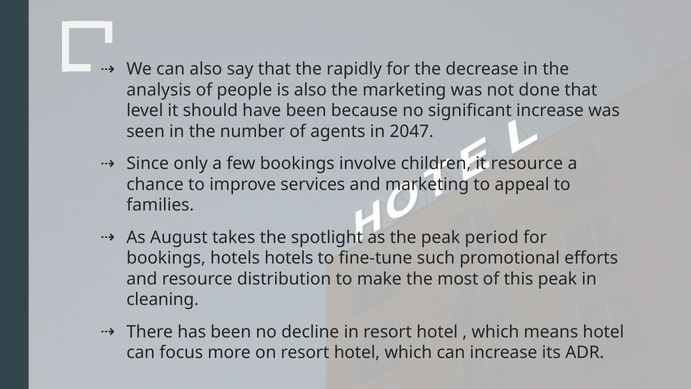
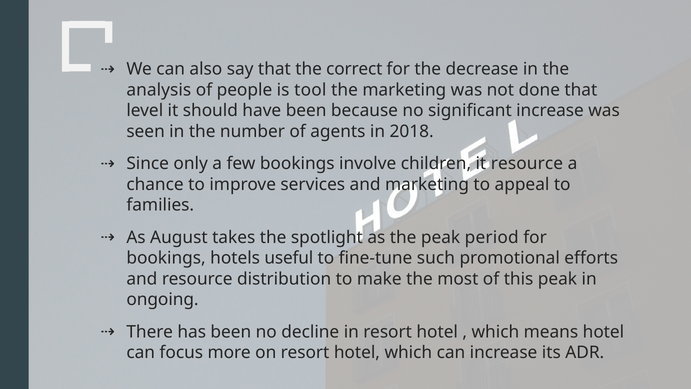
rapidly: rapidly -> correct
is also: also -> tool
2047: 2047 -> 2018
hotels hotels: hotels -> useful
cleaning: cleaning -> ongoing
